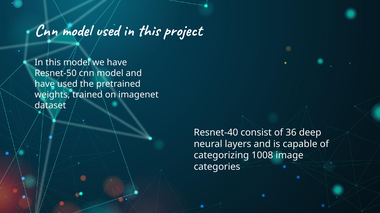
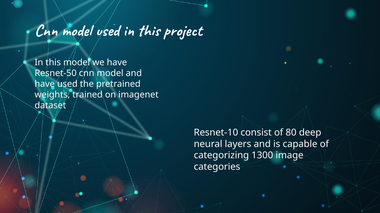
Resnet-40: Resnet-40 -> Resnet-10
36: 36 -> 80
1008: 1008 -> 1300
